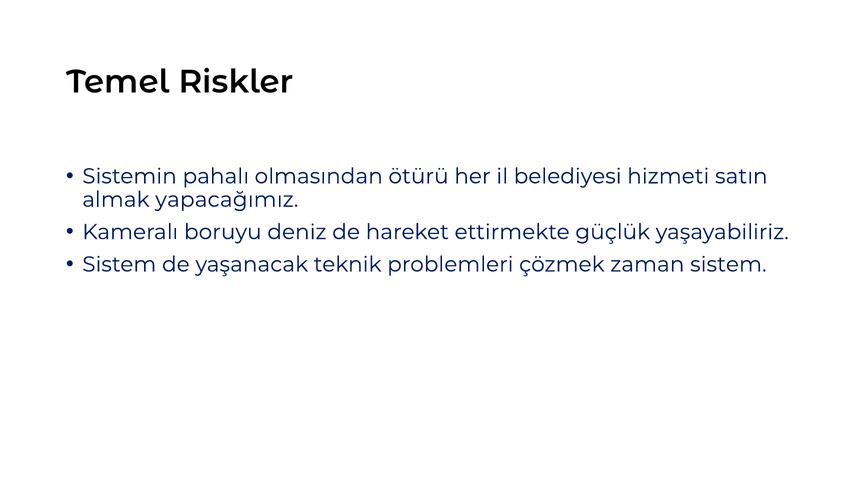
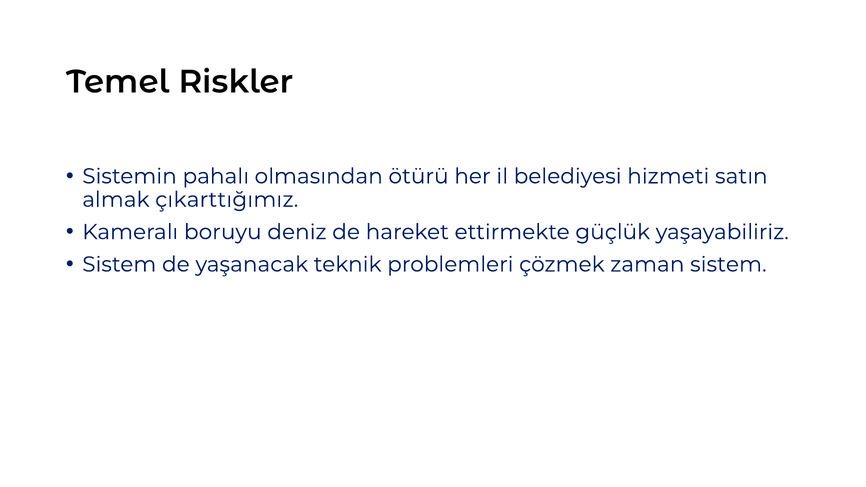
yapacağımız: yapacağımız -> çıkarttığımız
